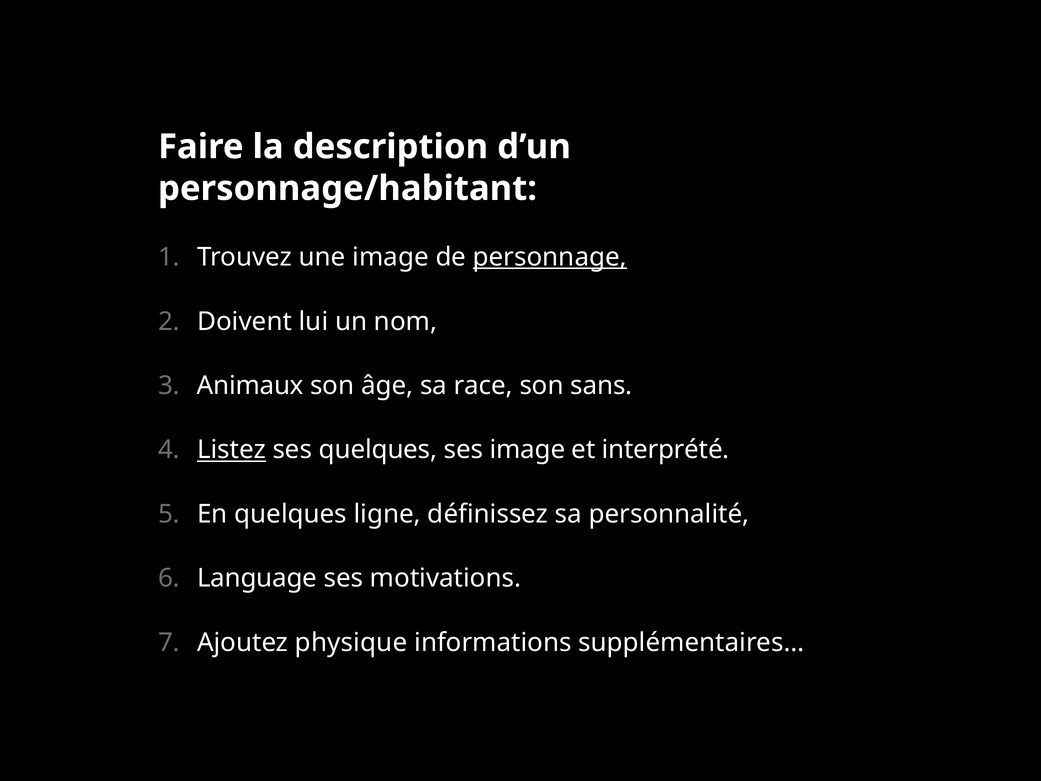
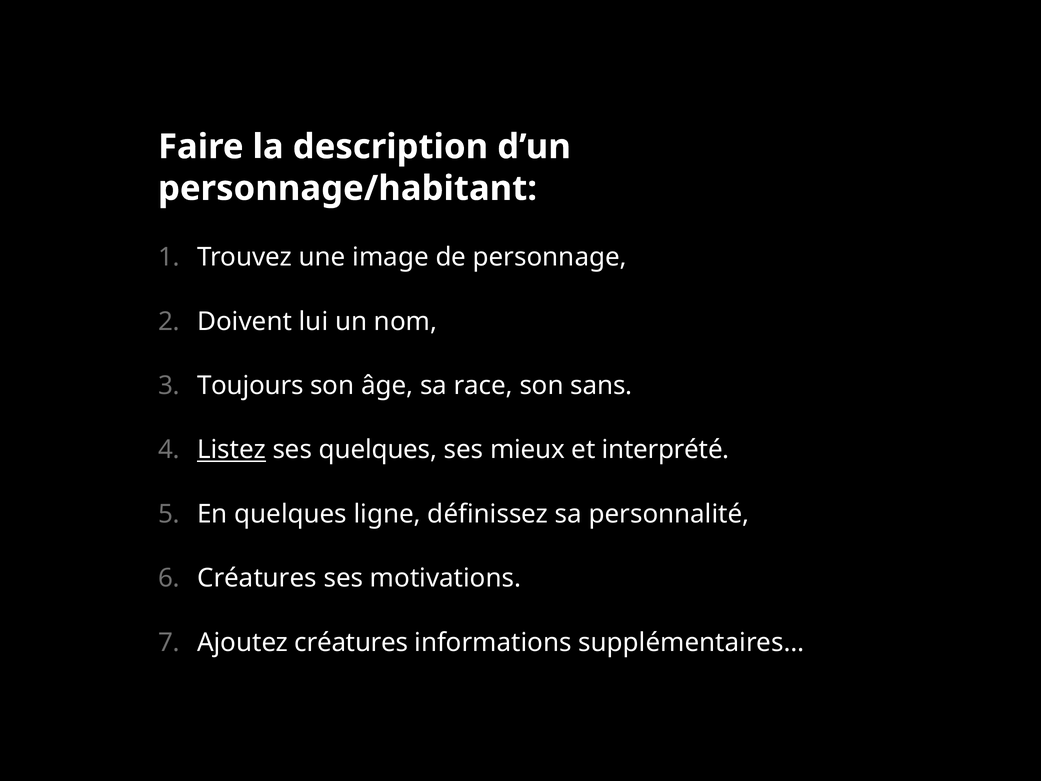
personnage underline: present -> none
Animaux: Animaux -> Toujours
ses image: image -> mieux
Language at (257, 578): Language -> Créatures
Ajoutez physique: physique -> créatures
